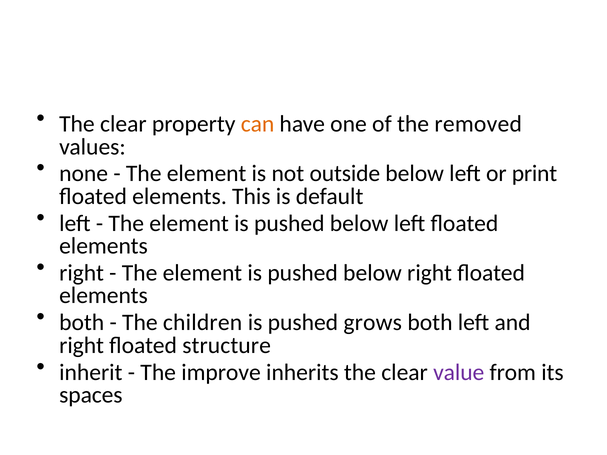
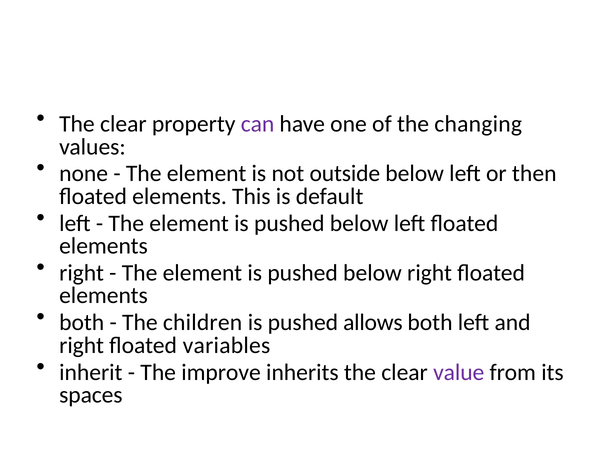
can colour: orange -> purple
removed: removed -> changing
print: print -> then
grows: grows -> allows
structure: structure -> variables
